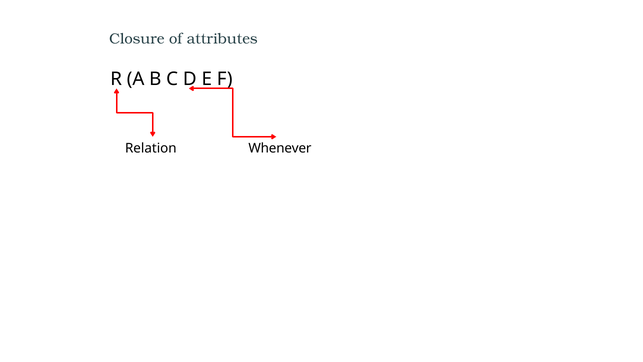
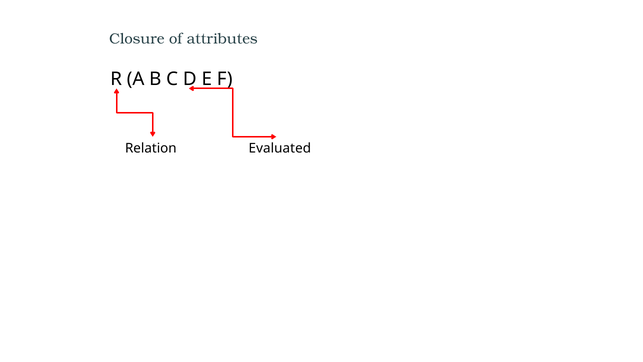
Whenever: Whenever -> Evaluated
